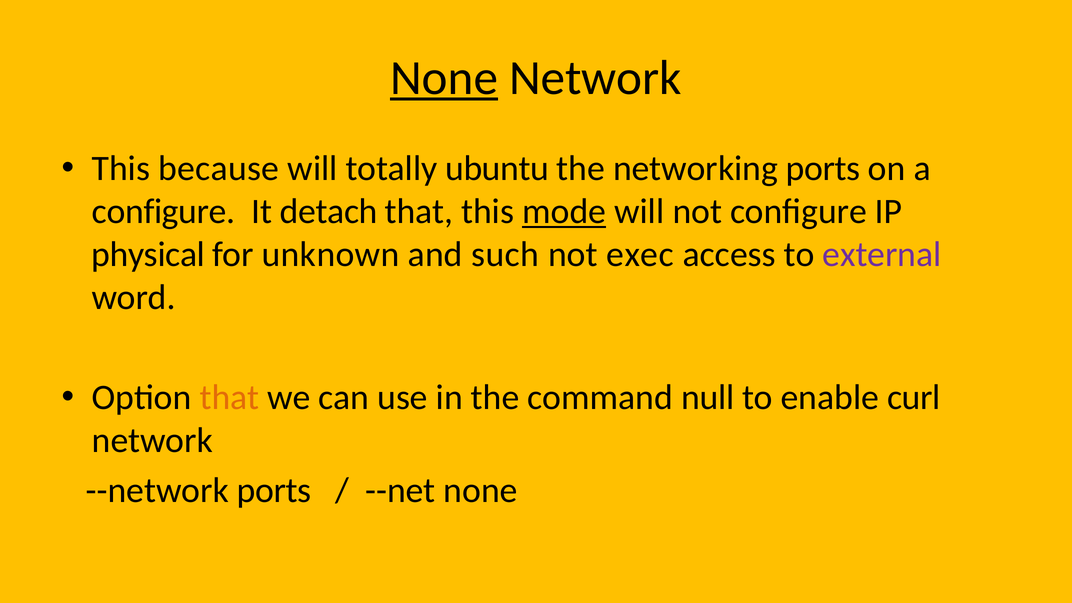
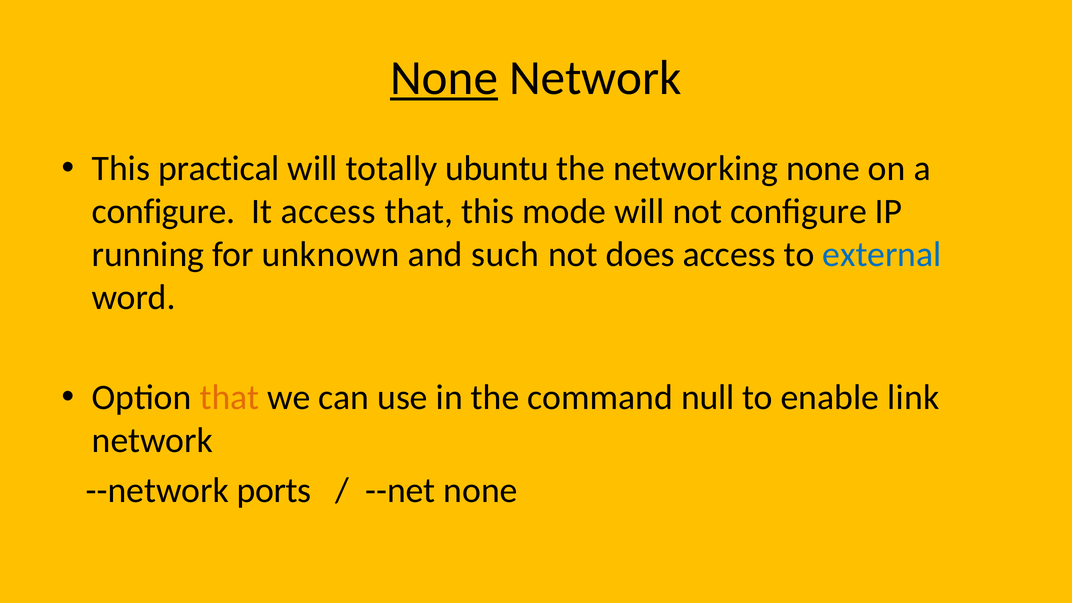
because: because -> practical
networking ports: ports -> none
It detach: detach -> access
mode underline: present -> none
physical: physical -> running
exec: exec -> does
external colour: purple -> blue
curl: curl -> link
